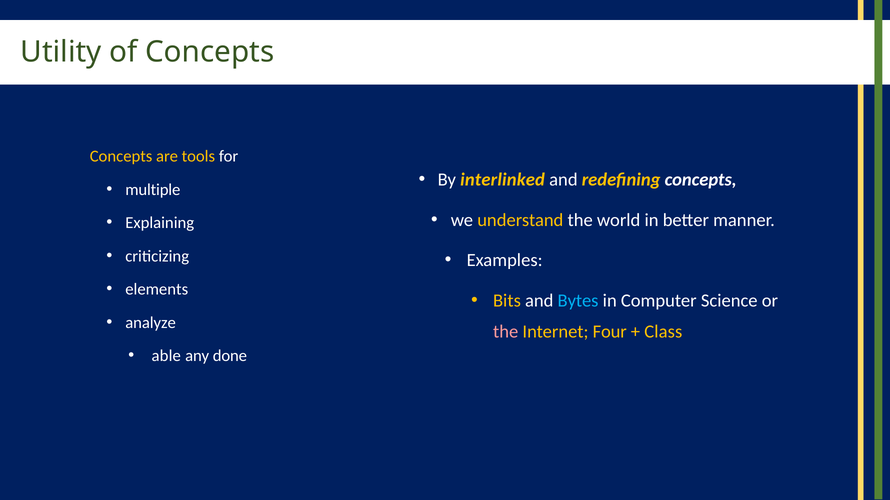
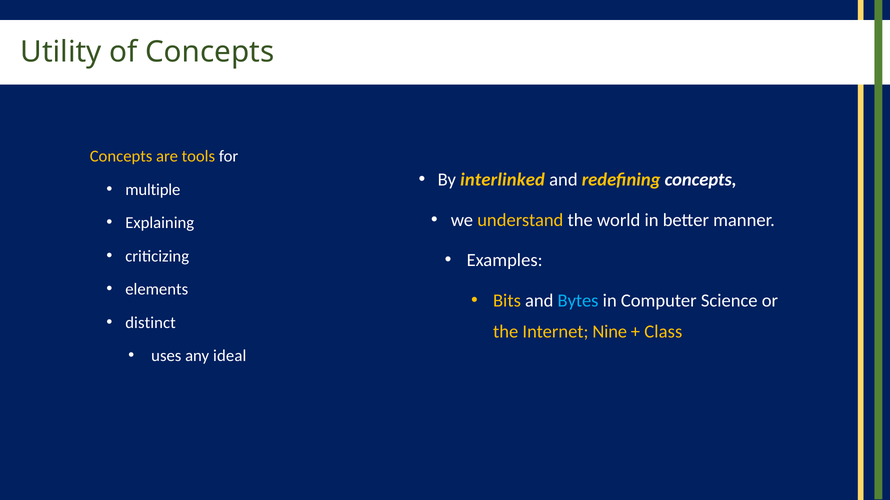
analyze: analyze -> distinct
the at (506, 332) colour: pink -> yellow
Four: Four -> Nine
able: able -> uses
done: done -> ideal
